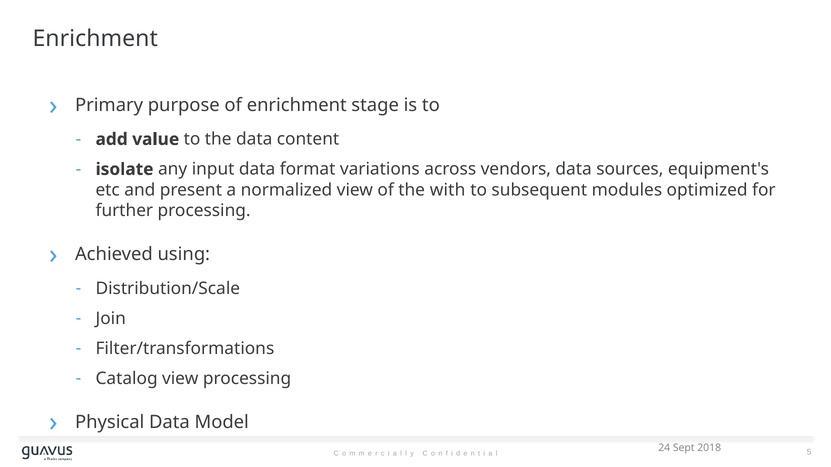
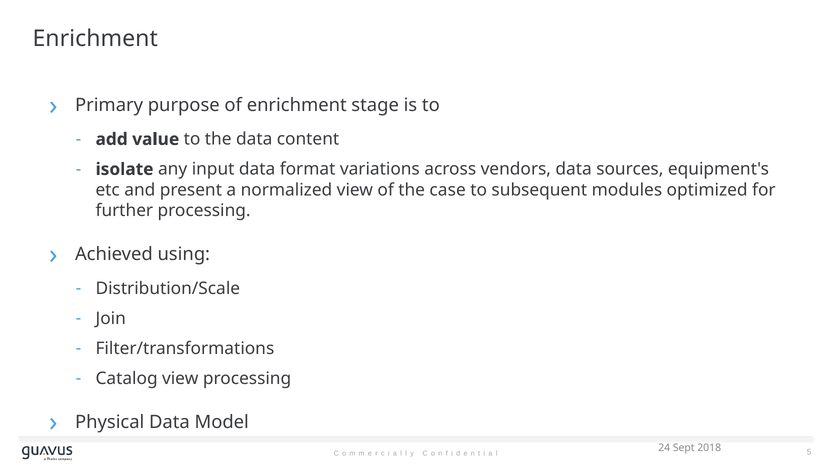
with: with -> case
